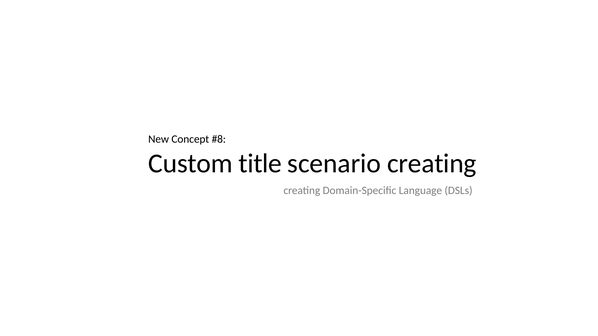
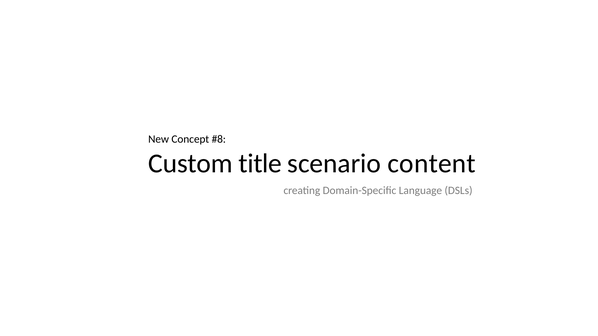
scenario creating: creating -> content
